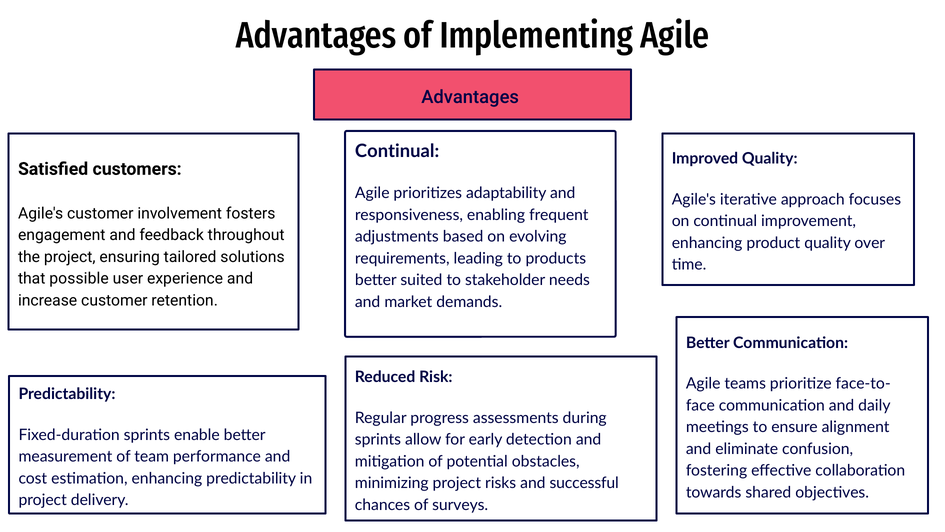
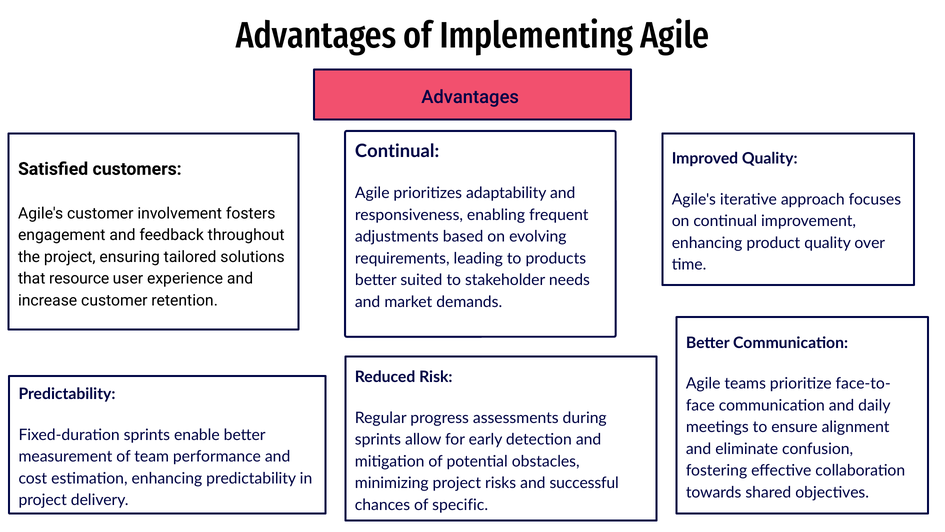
possible: possible -> resource
surveys: surveys -> specific
